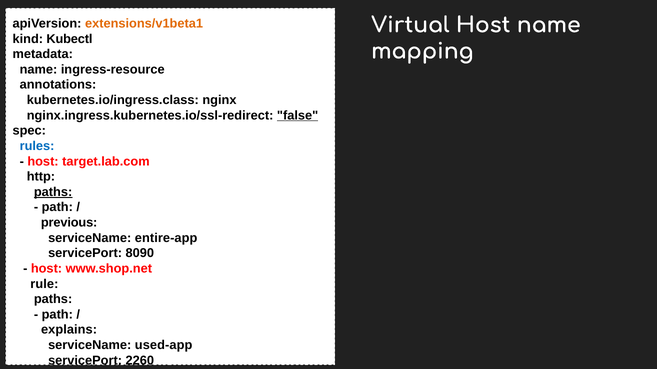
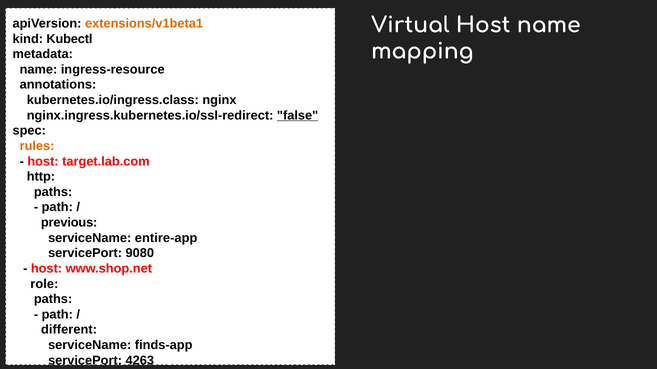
rules colour: blue -> orange
paths at (53, 192) underline: present -> none
8090: 8090 -> 9080
rule: rule -> role
explains: explains -> different
used-app: used-app -> finds-app
2260: 2260 -> 4263
